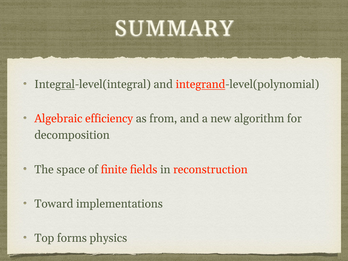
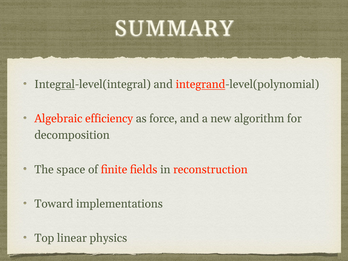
from: from -> force
forms: forms -> linear
